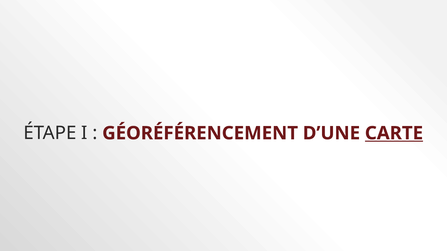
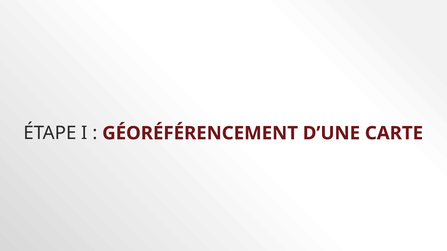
CARTE underline: present -> none
